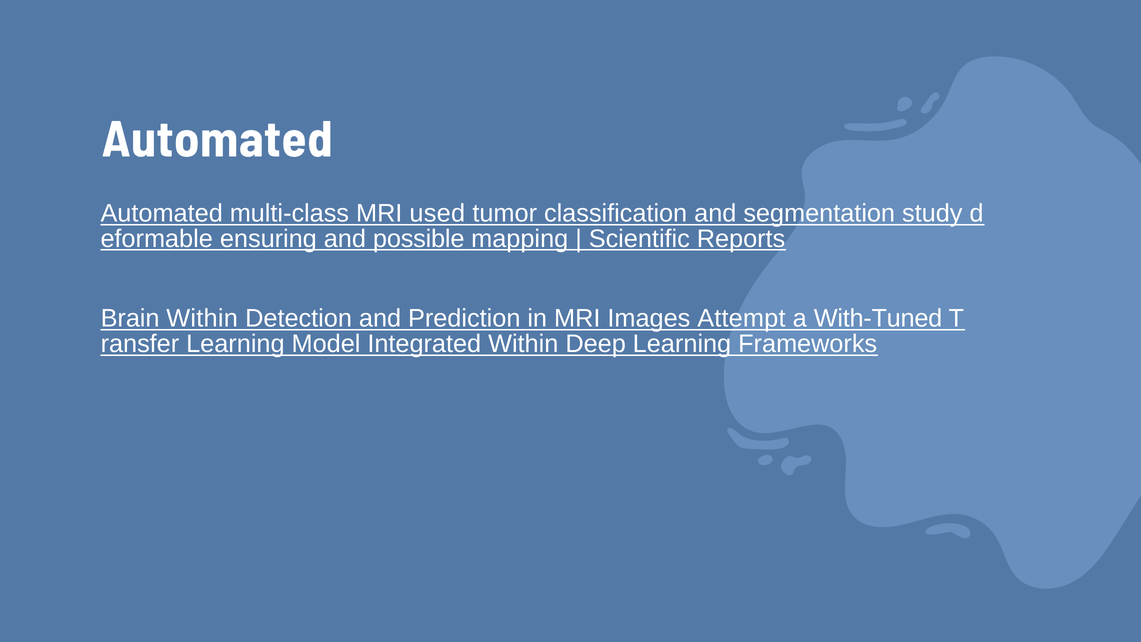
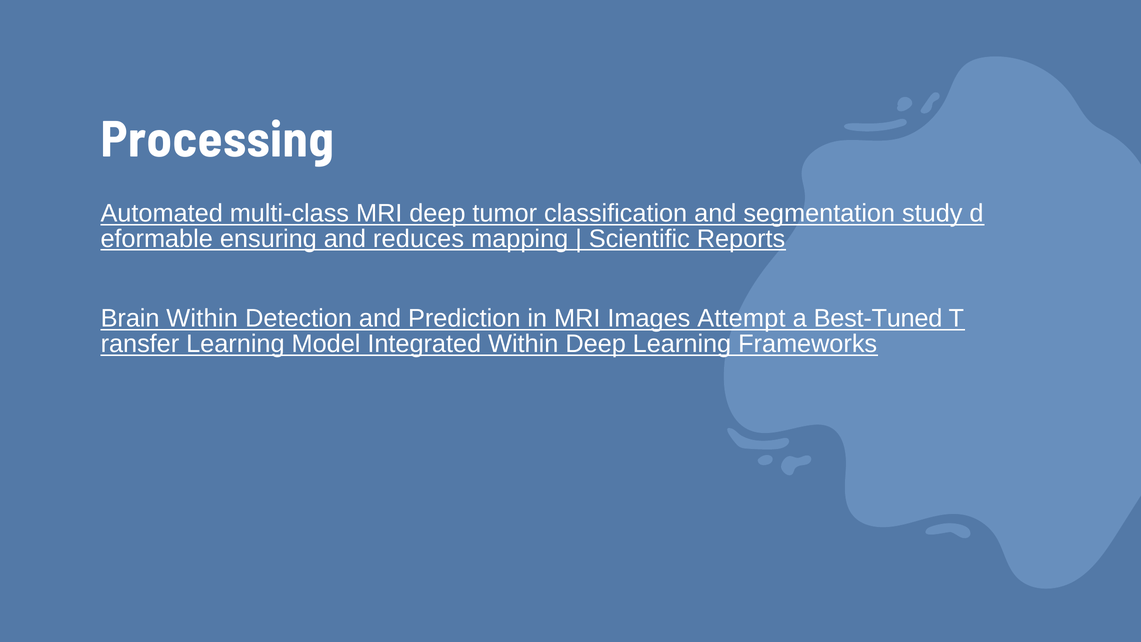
Automated at (217, 140): Automated -> Processing
MRI used: used -> deep
possible: possible -> reduces
With-Tuned: With-Tuned -> Best-Tuned
